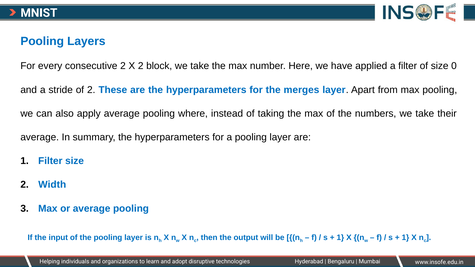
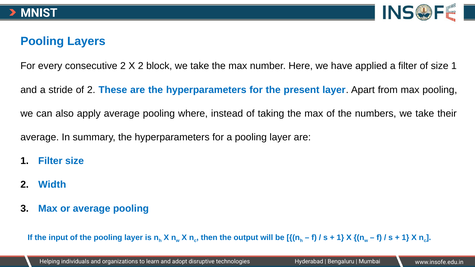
size 0: 0 -> 1
merges: merges -> present
